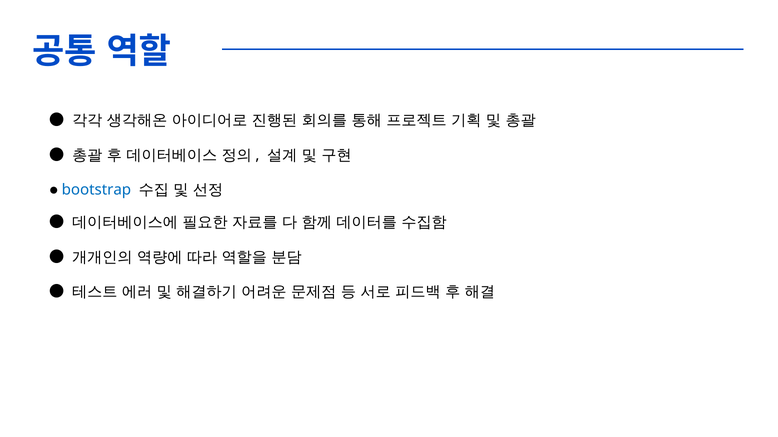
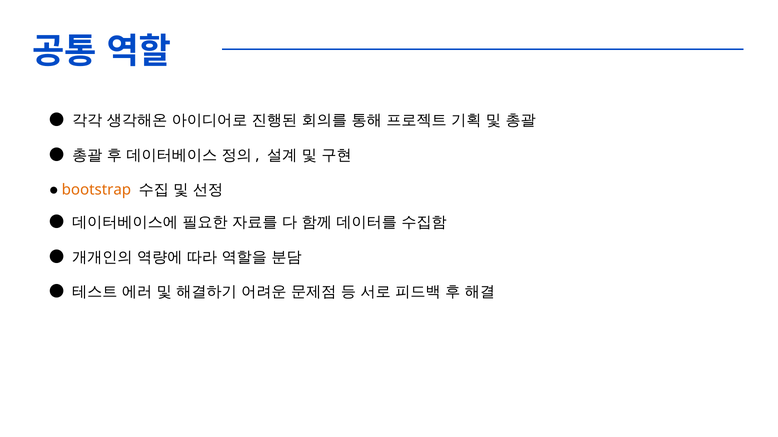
bootstrap colour: blue -> orange
